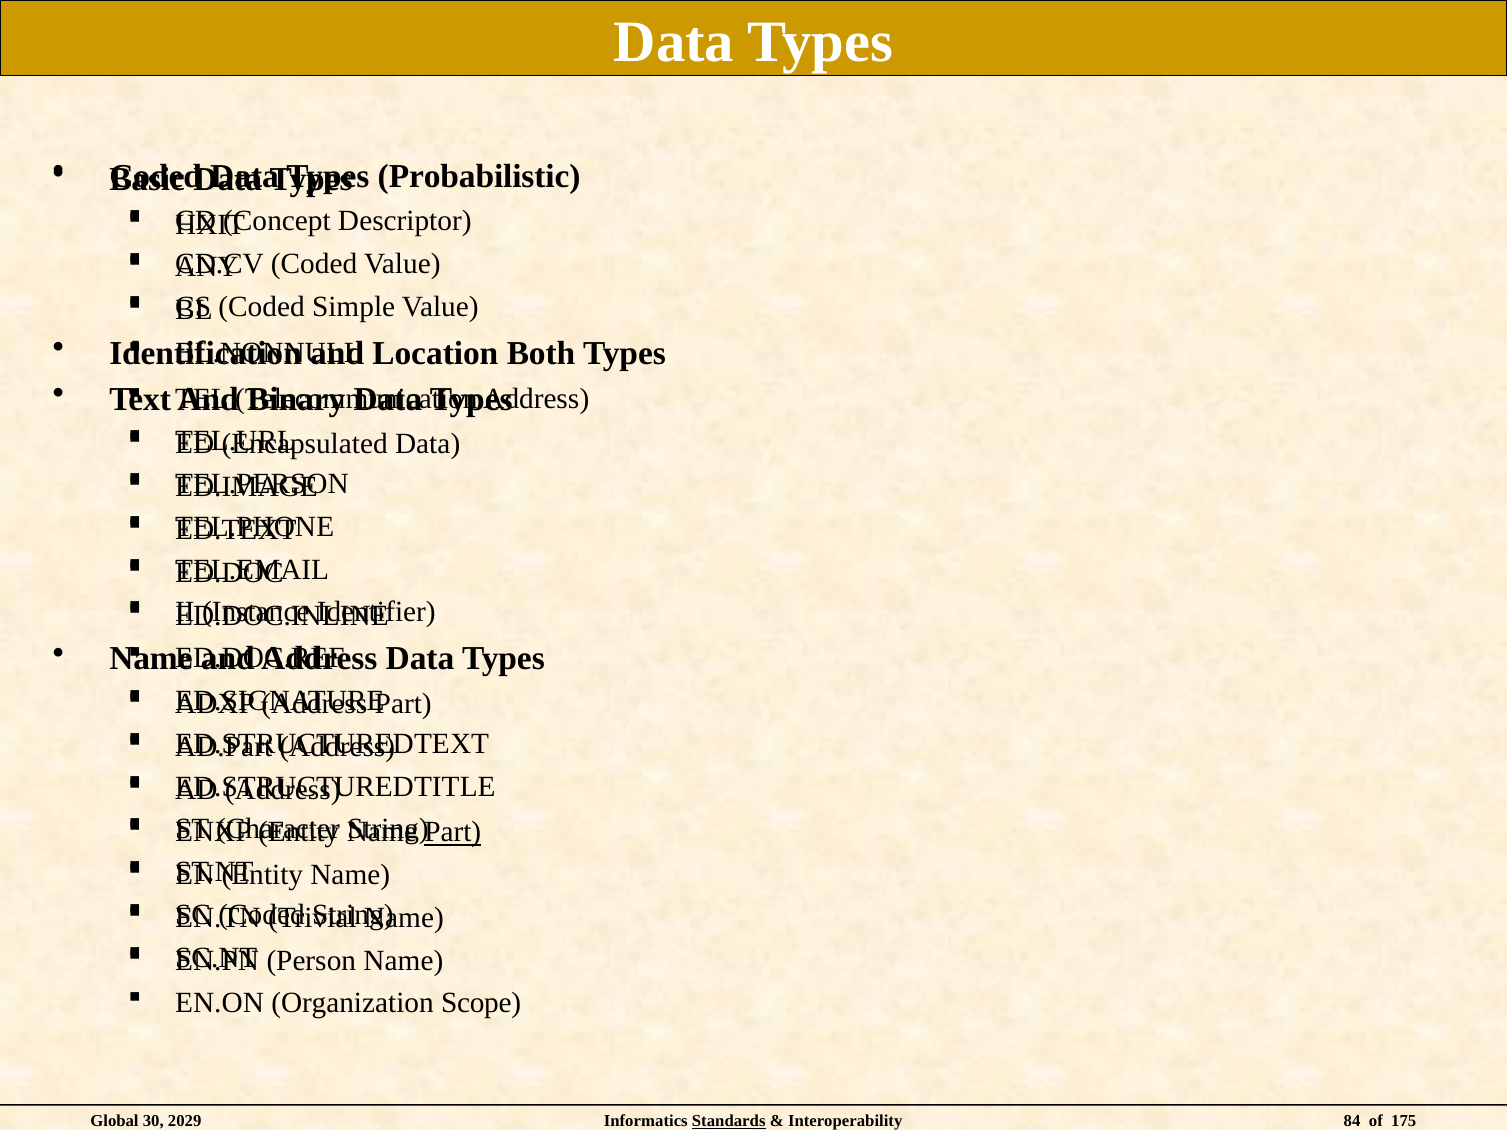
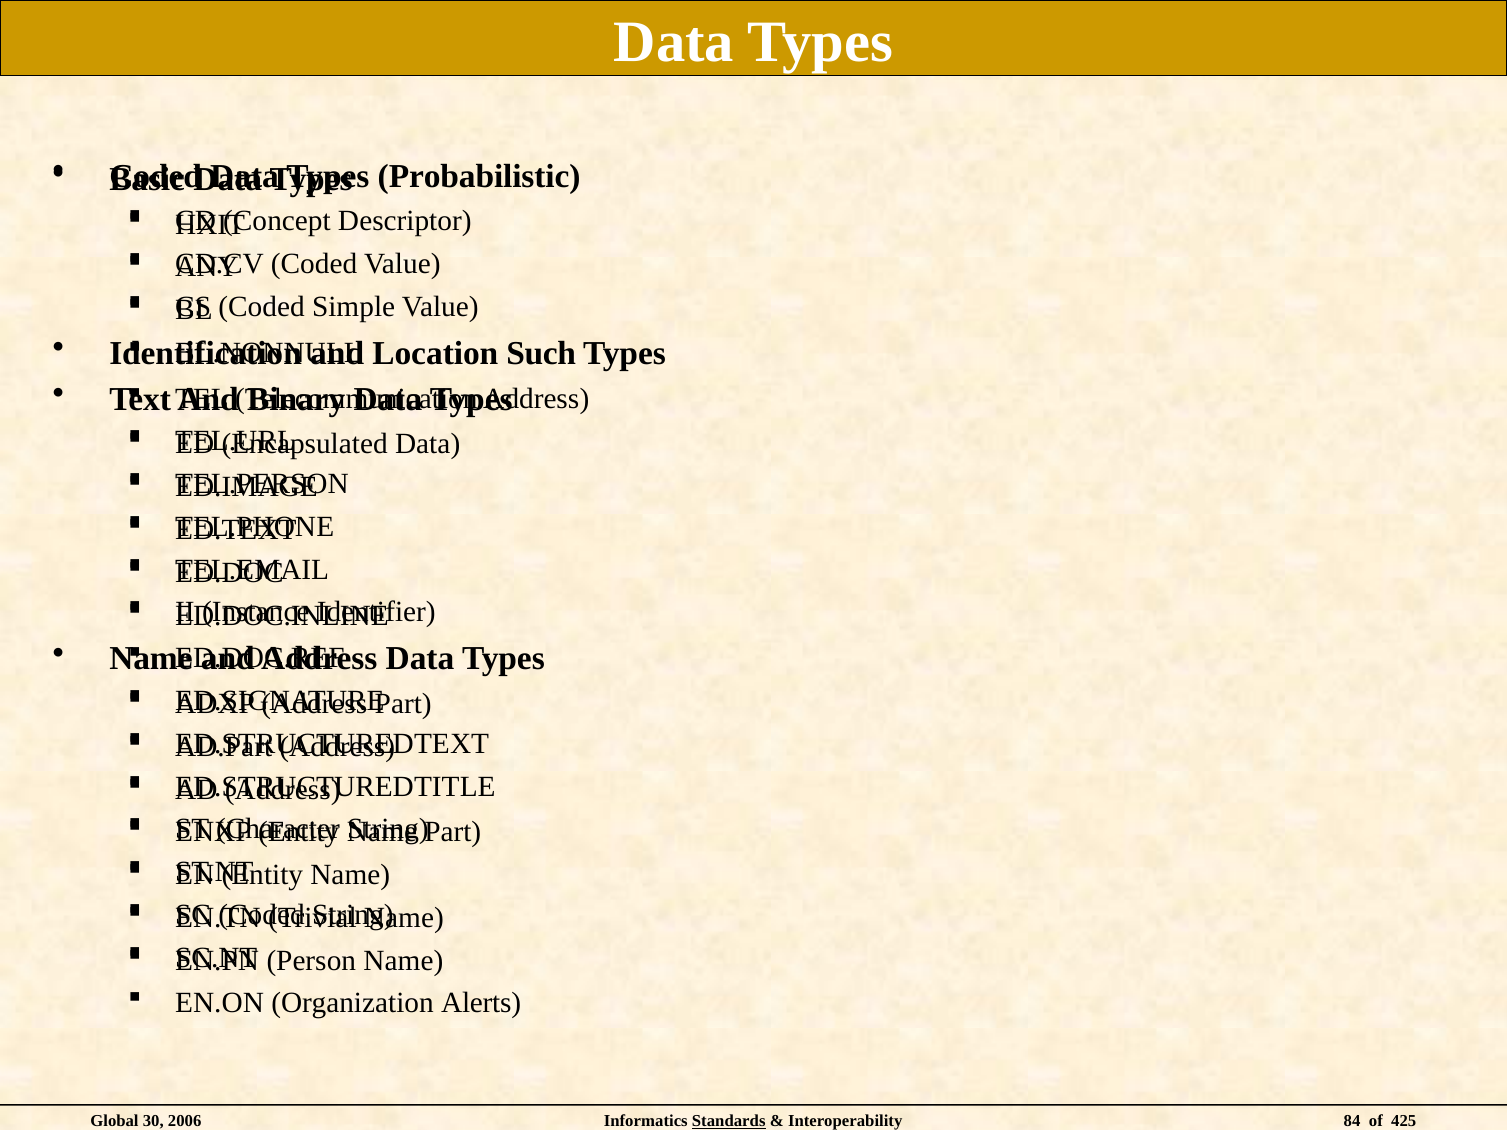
Both: Both -> Such
Part at (453, 832) underline: present -> none
Scope: Scope -> Alerts
2029: 2029 -> 2006
175: 175 -> 425
